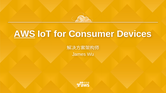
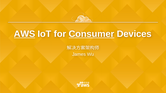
Consumer underline: none -> present
